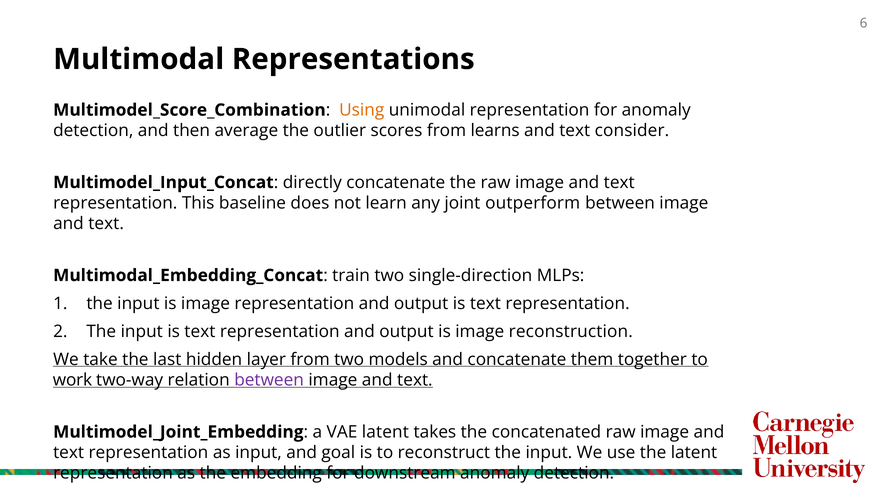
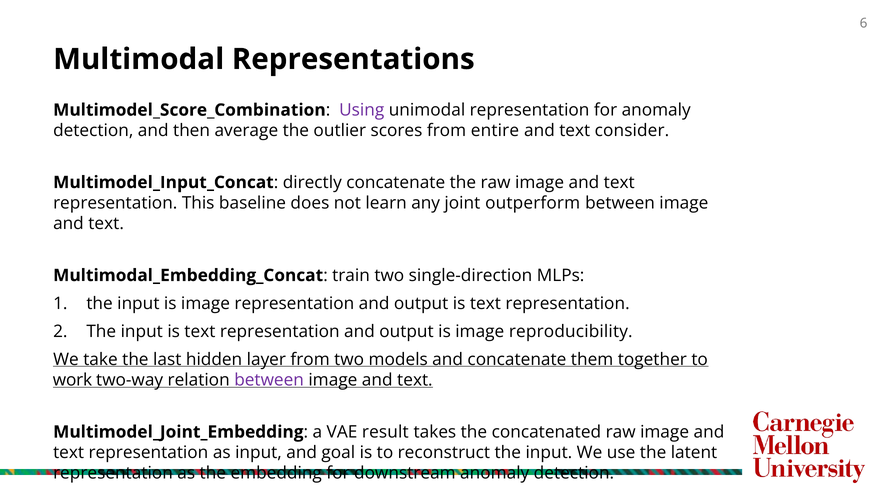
Using colour: orange -> purple
learns: learns -> entire
reconstruction: reconstruction -> reproducibility
VAE latent: latent -> result
